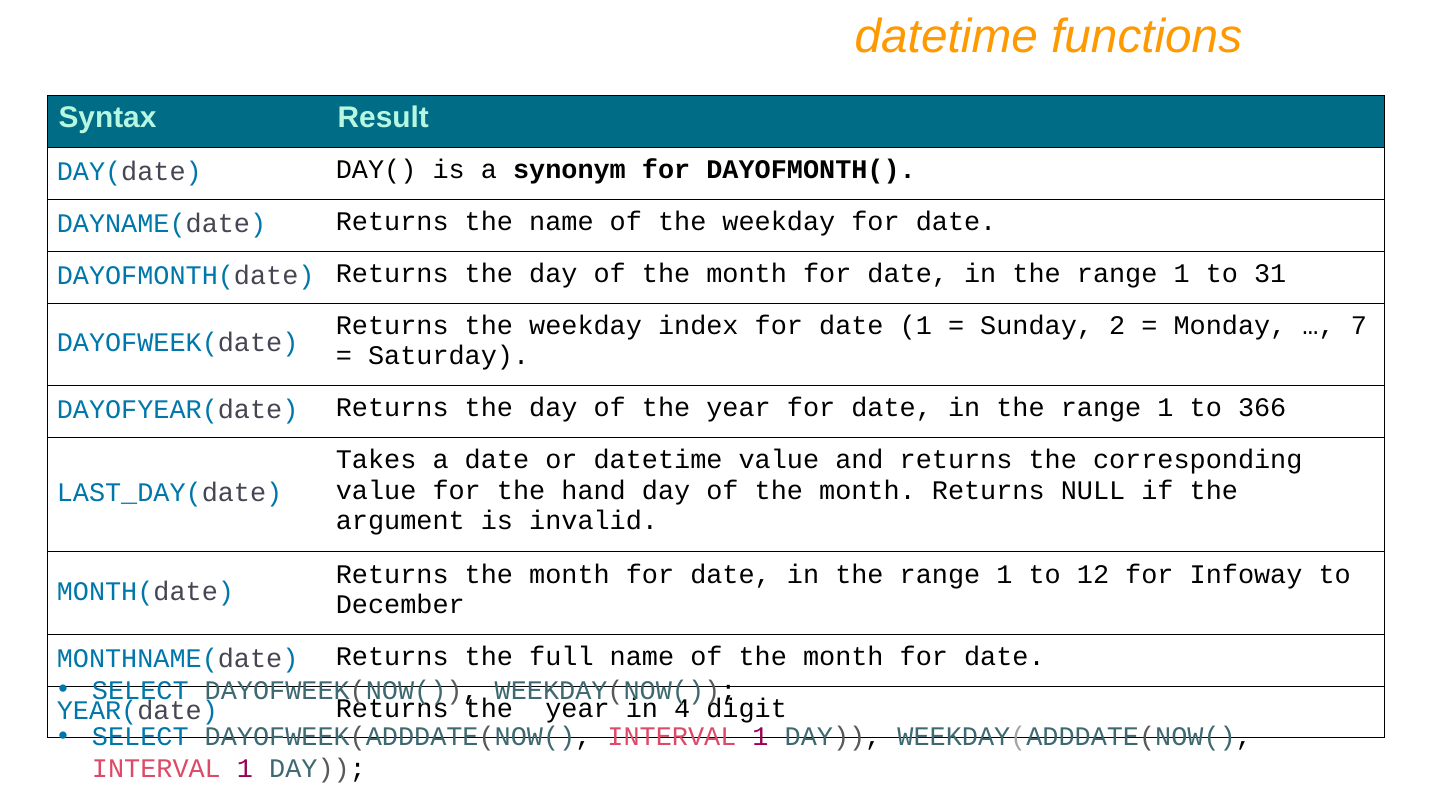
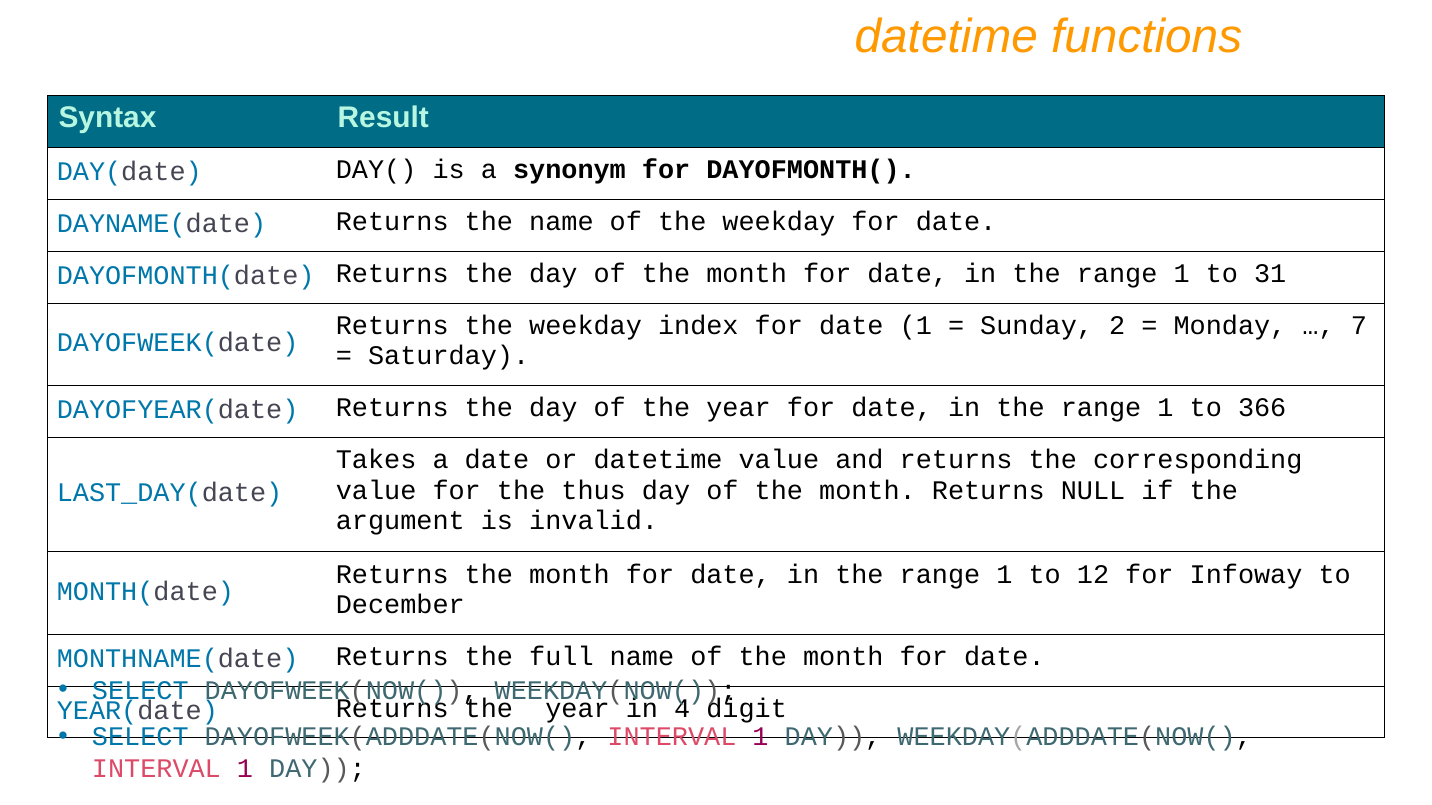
hand: hand -> thus
